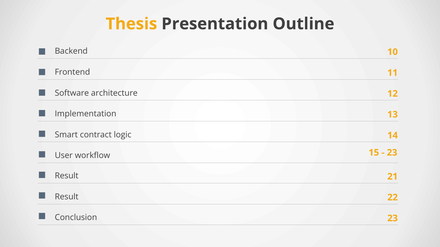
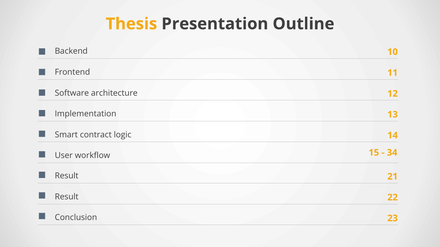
23 at (392, 153): 23 -> 34
